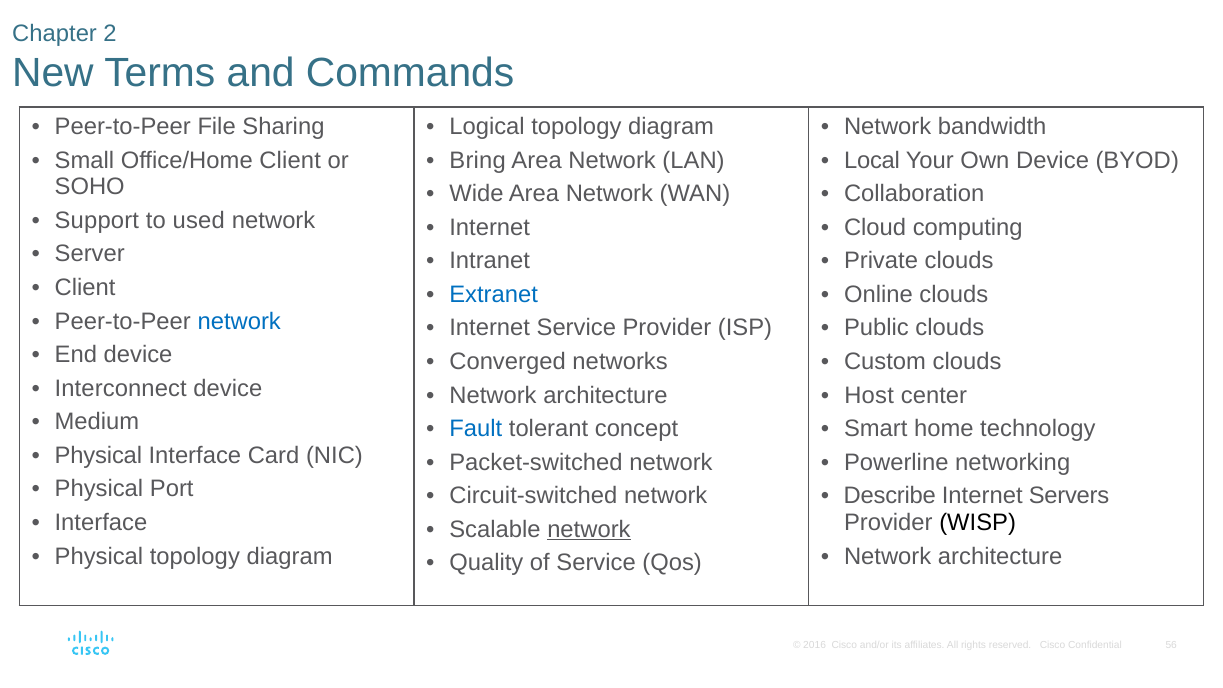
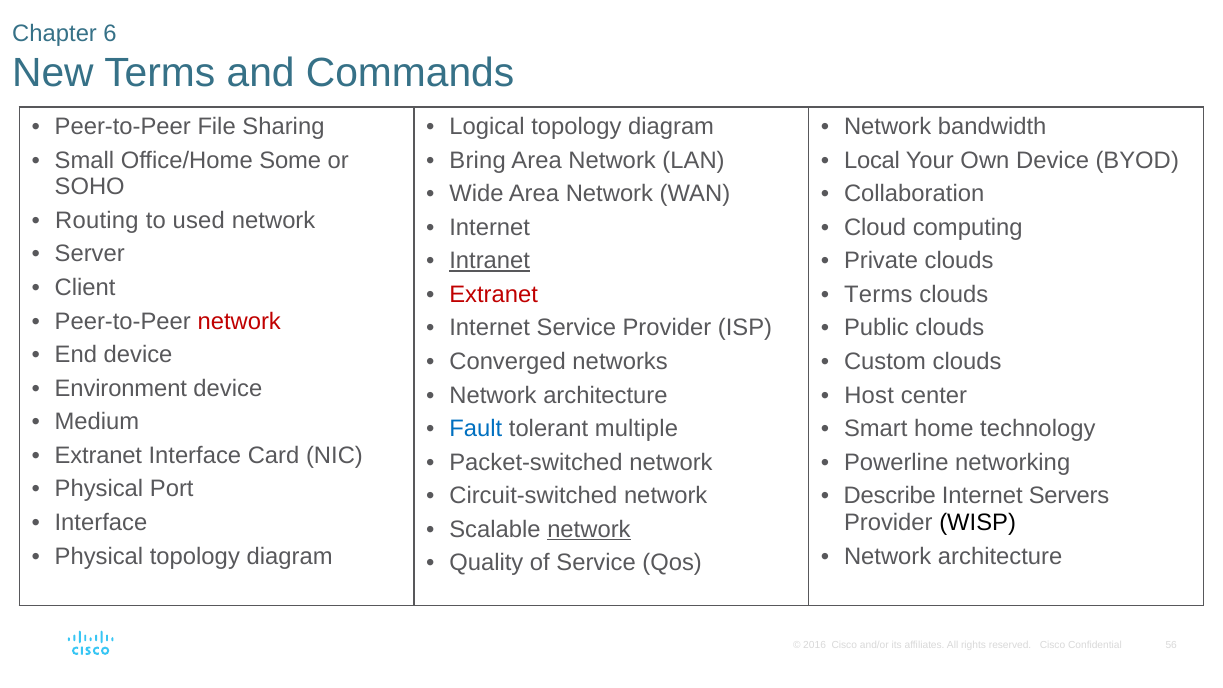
2: 2 -> 6
Office/Home Client: Client -> Some
Support: Support -> Routing
Intranet underline: none -> present
Extranet at (494, 294) colour: blue -> red
Online at (878, 294): Online -> Terms
network at (239, 321) colour: blue -> red
Interconnect: Interconnect -> Environment
concept: concept -> multiple
Physical at (98, 455): Physical -> Extranet
